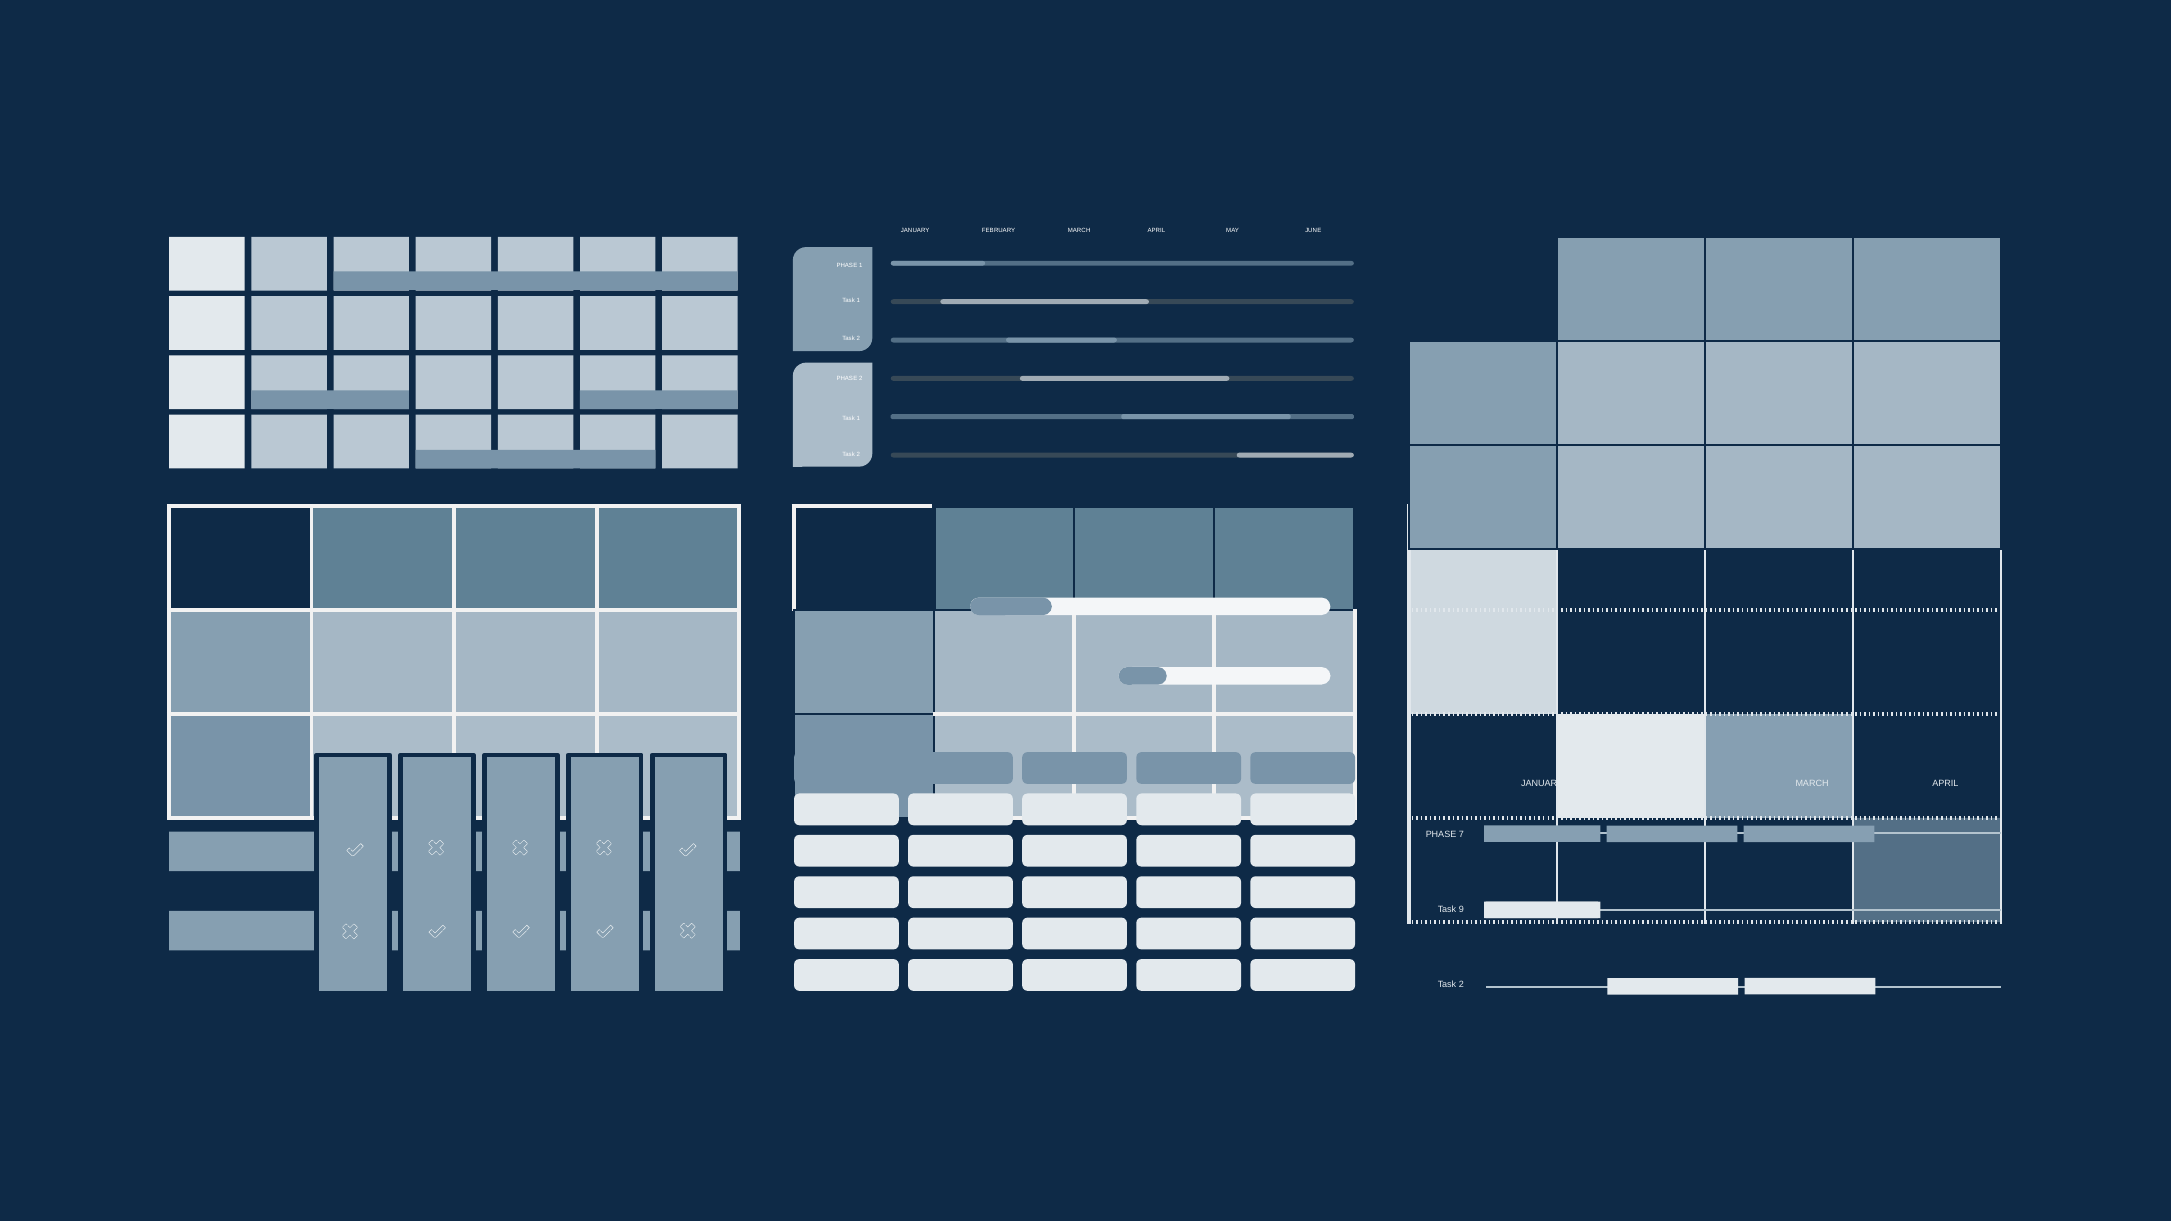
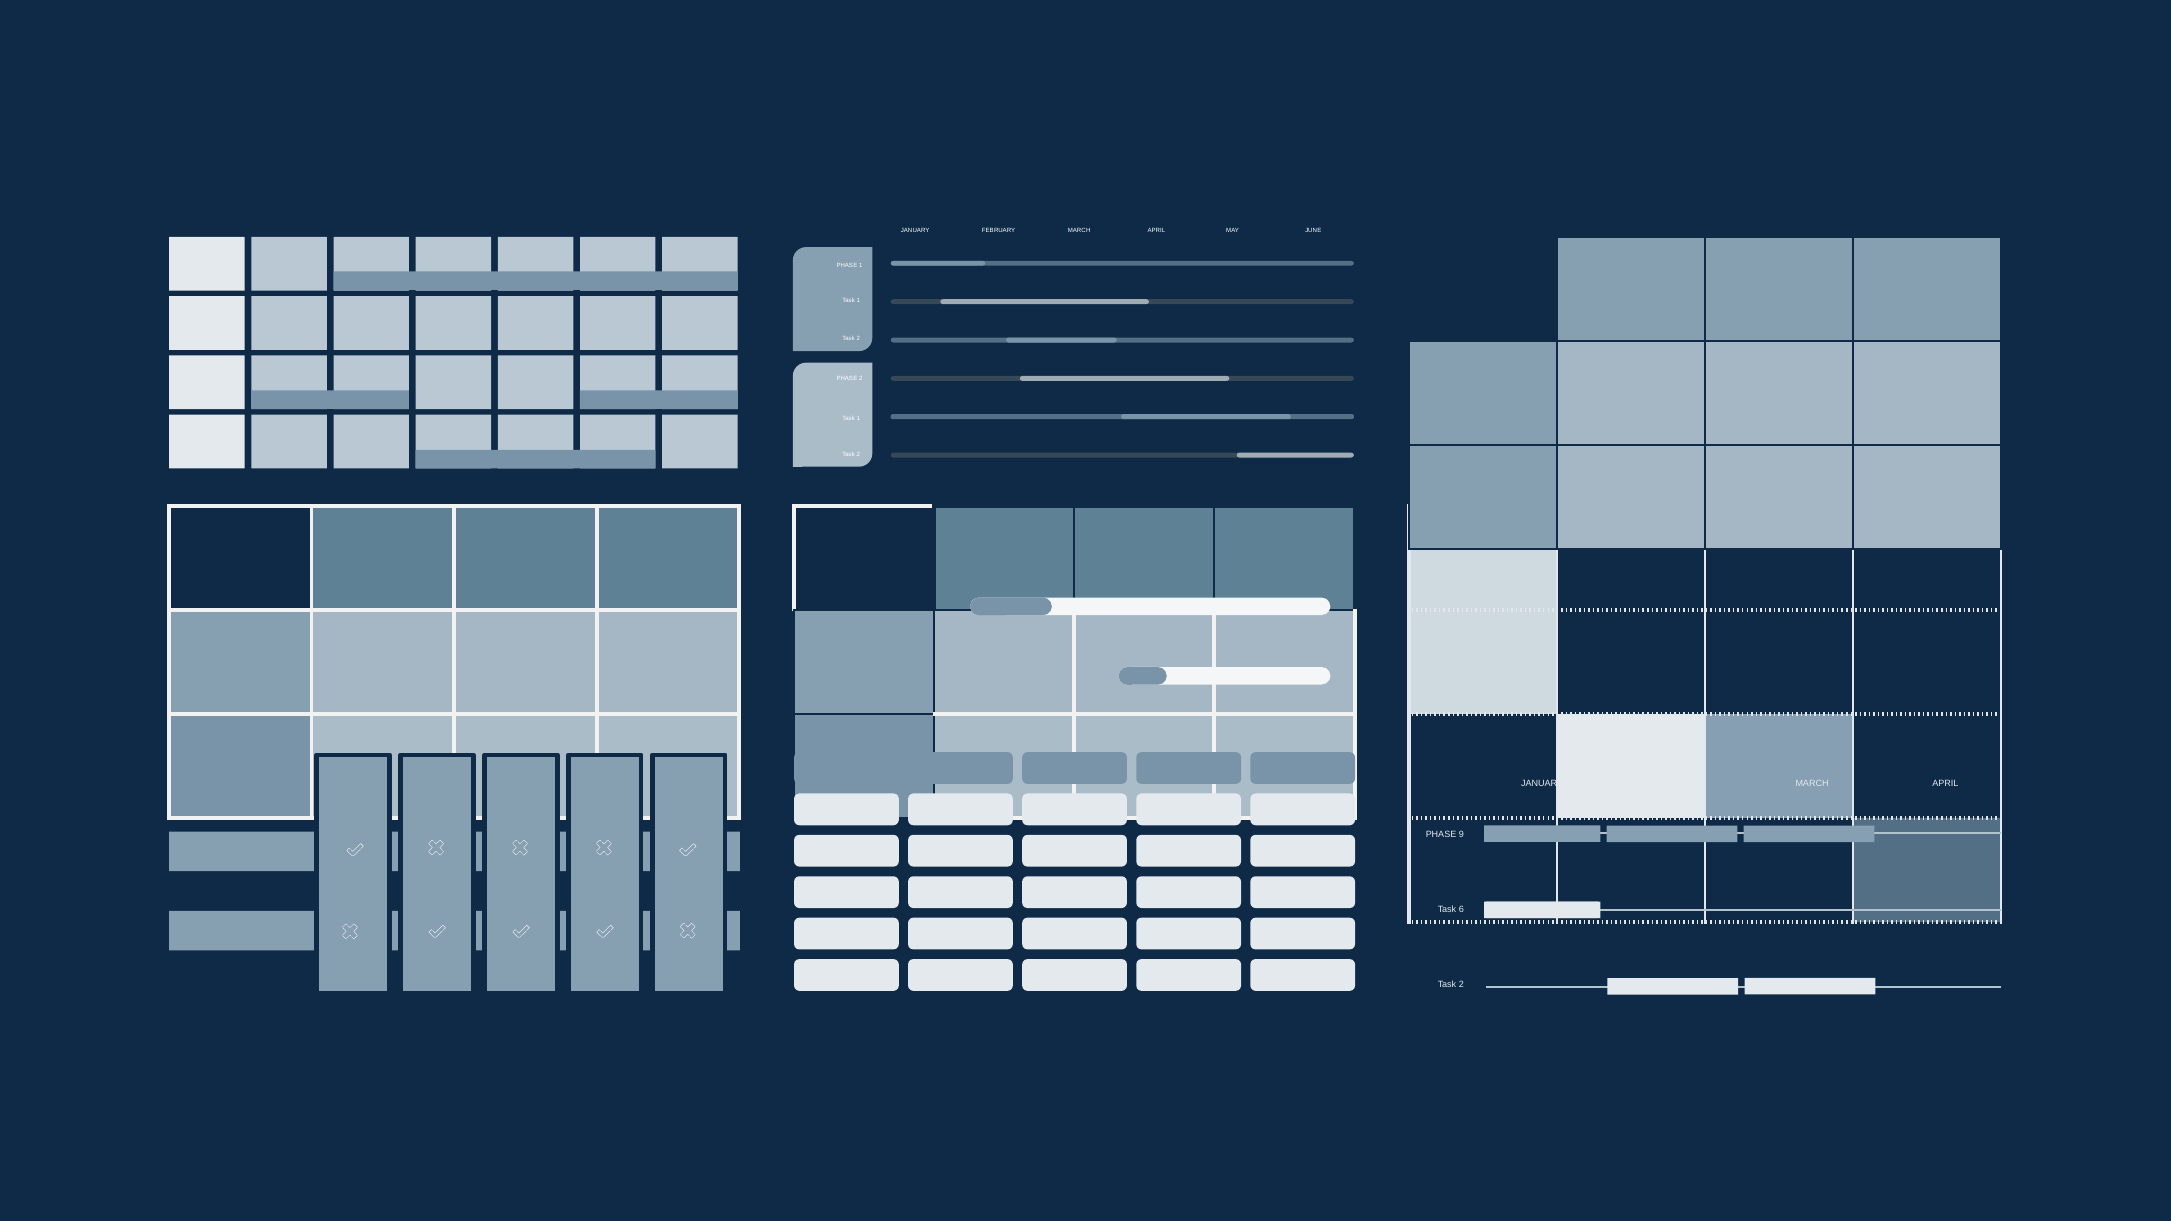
7: 7 -> 9
9: 9 -> 6
